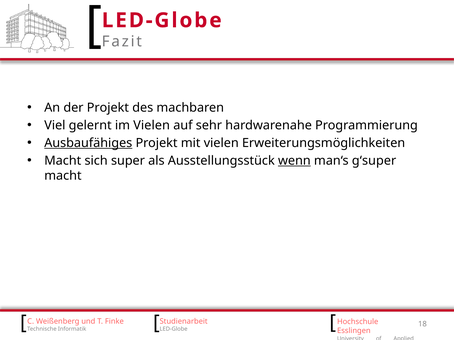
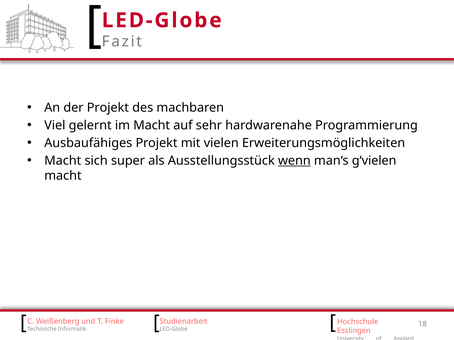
im Vielen: Vielen -> Macht
Ausbaufähiges underline: present -> none
g‘super: g‘super -> g‘vielen
